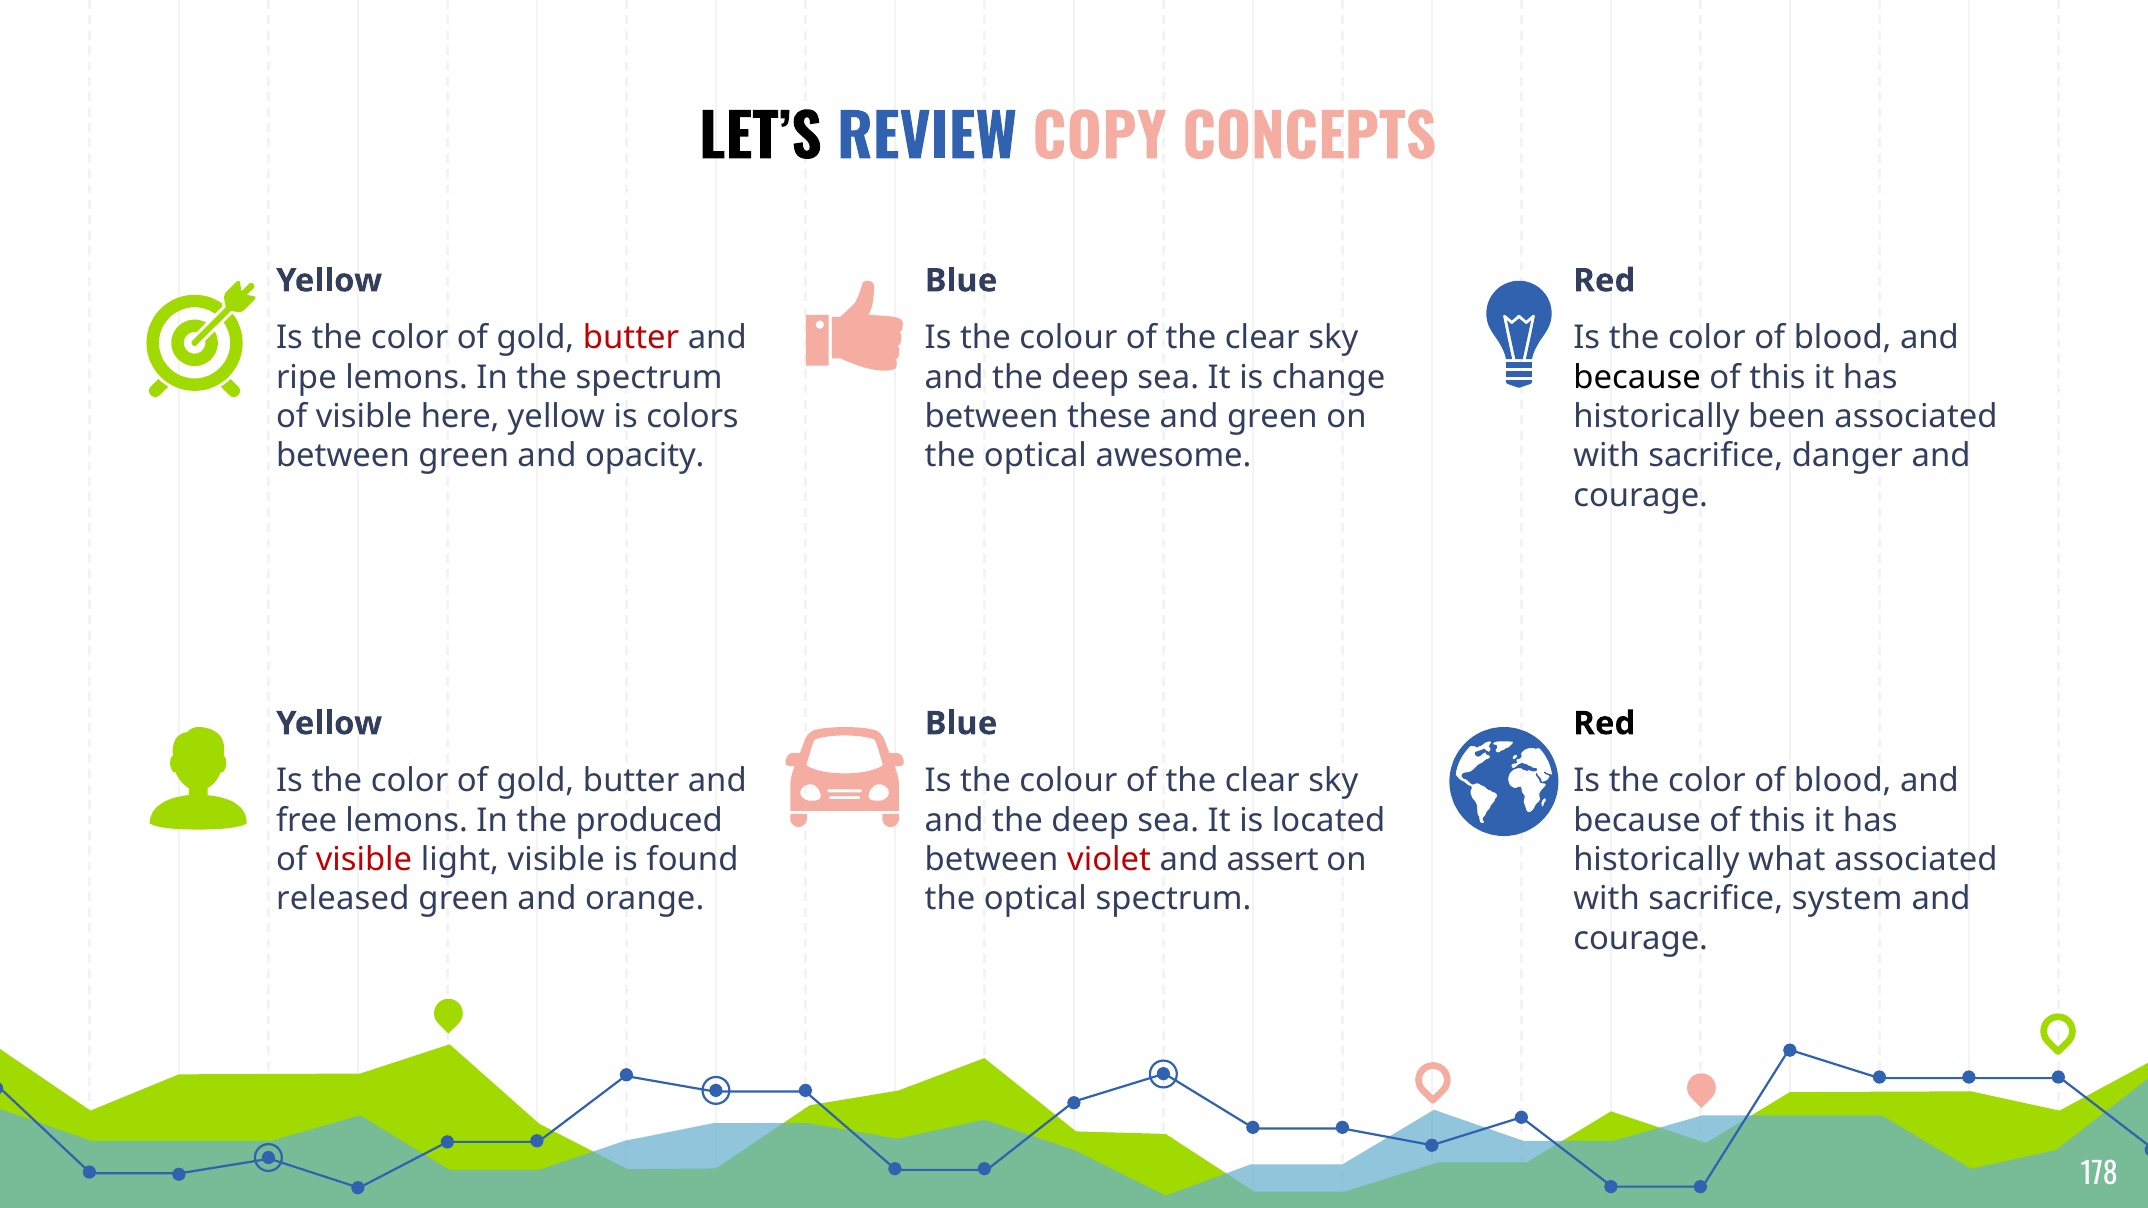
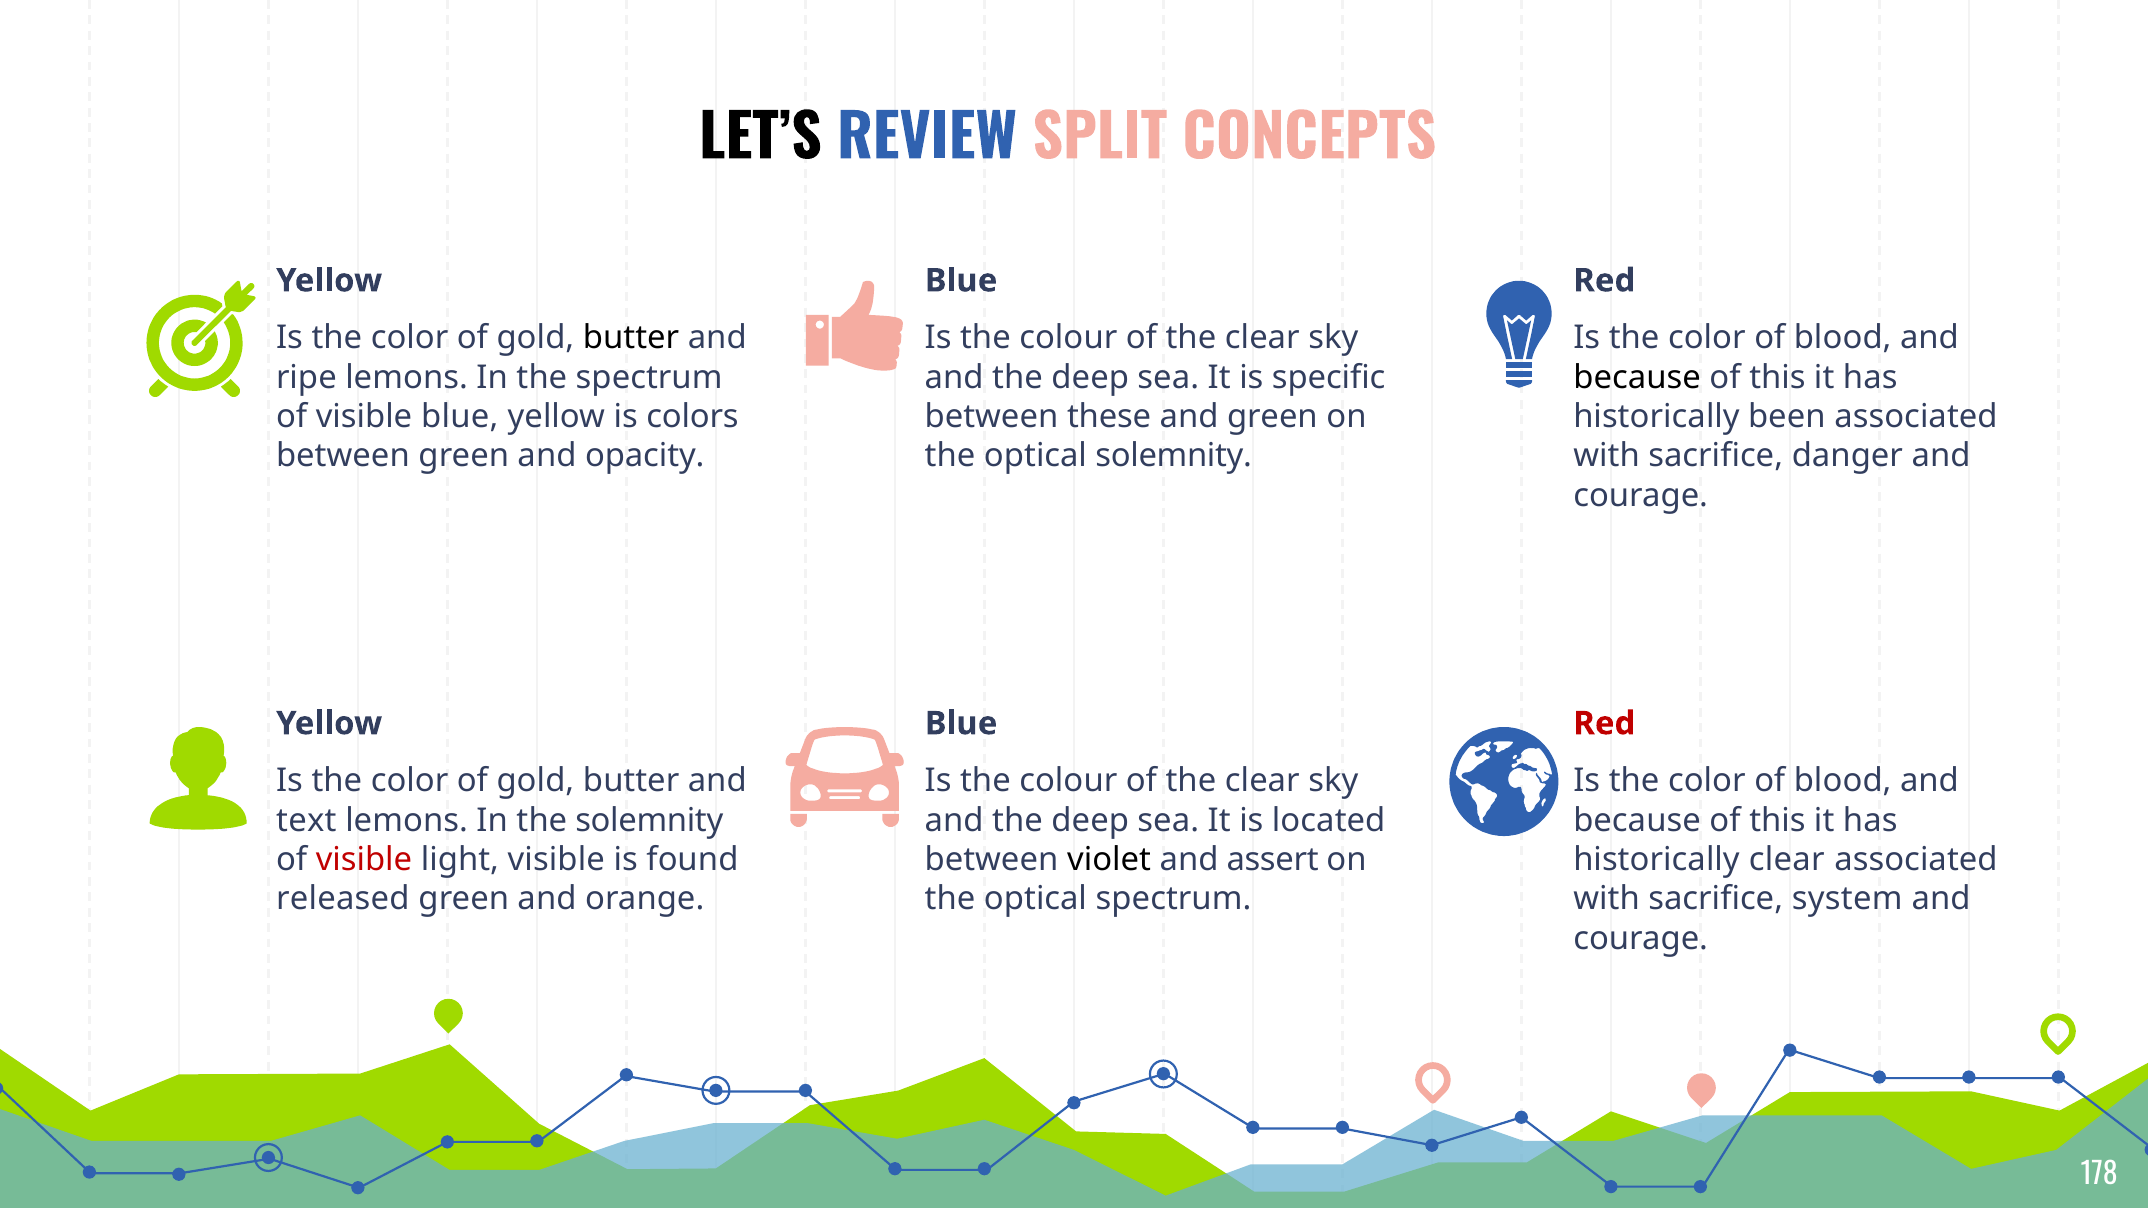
COPY: COPY -> SPLIT
butter at (631, 338) colour: red -> black
change: change -> specific
visible here: here -> blue
optical awesome: awesome -> solemnity
Red at (1604, 724) colour: black -> red
free: free -> text
the produced: produced -> solemnity
violet colour: red -> black
historically what: what -> clear
